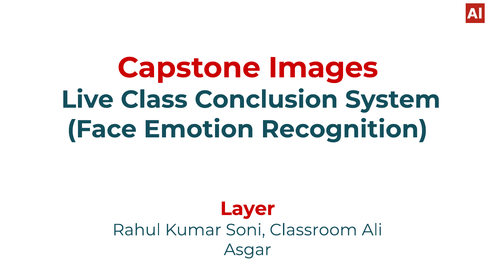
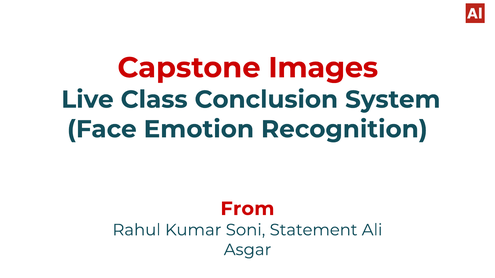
Layer: Layer -> From
Classroom: Classroom -> Statement
